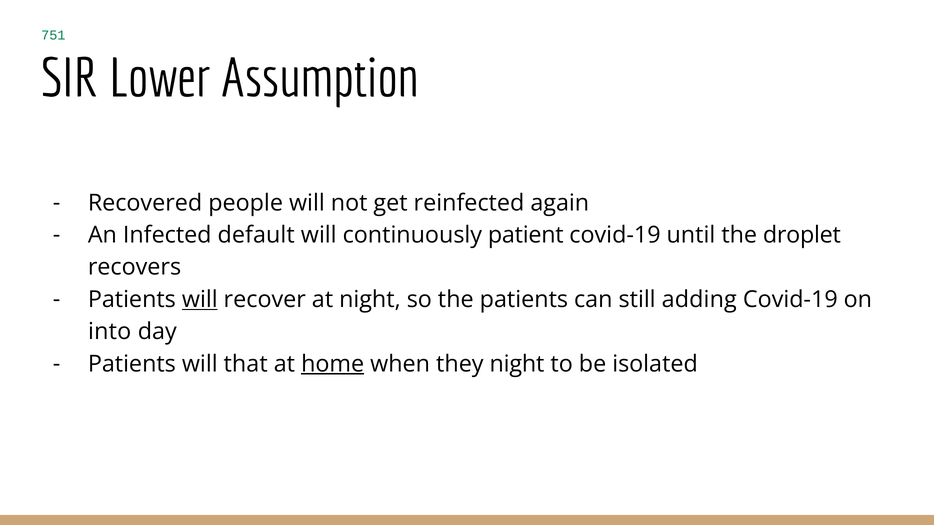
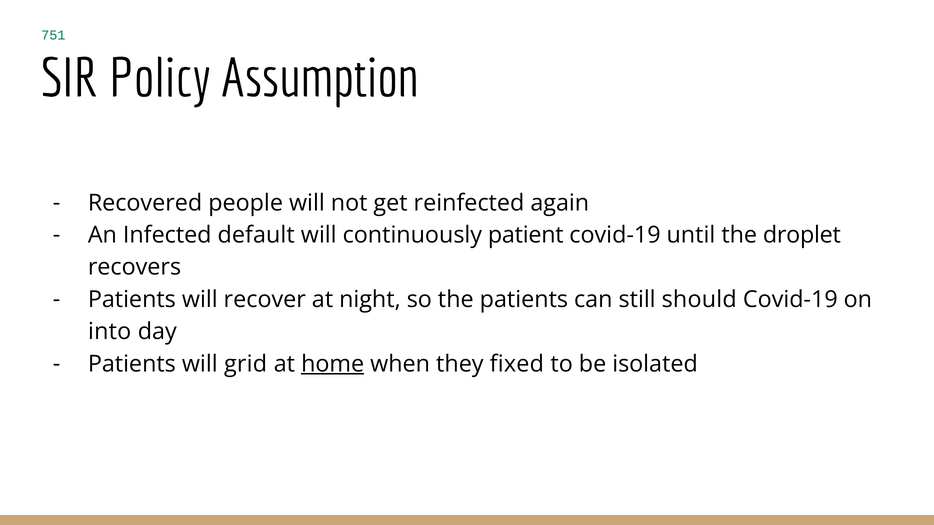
Lower: Lower -> Policy
will at (200, 300) underline: present -> none
adding: adding -> should
that: that -> grid
they night: night -> fixed
